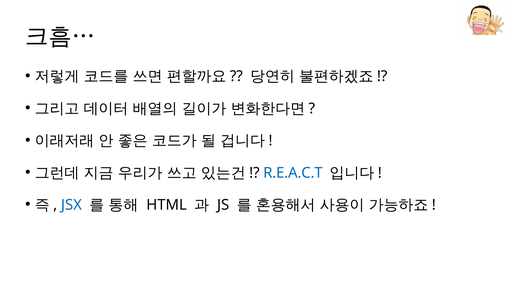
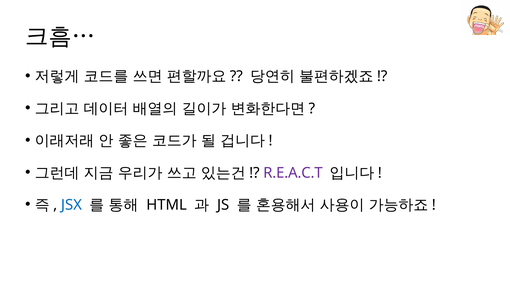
R.E.A.C.T colour: blue -> purple
